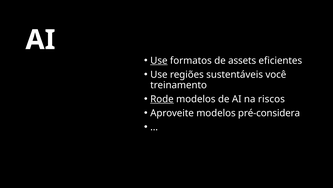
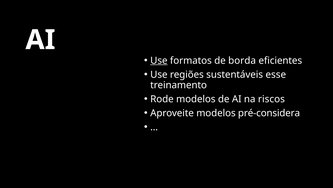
assets: assets -> borda
você: você -> esse
Rode underline: present -> none
